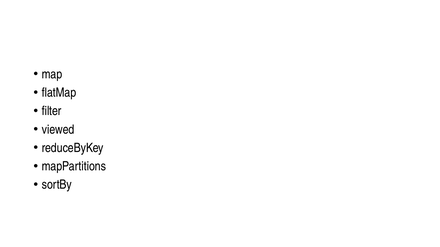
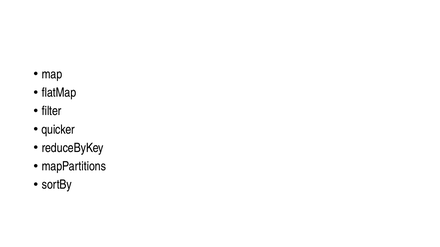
viewed: viewed -> quicker
